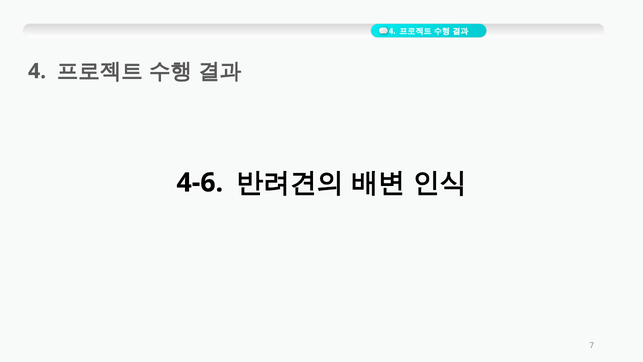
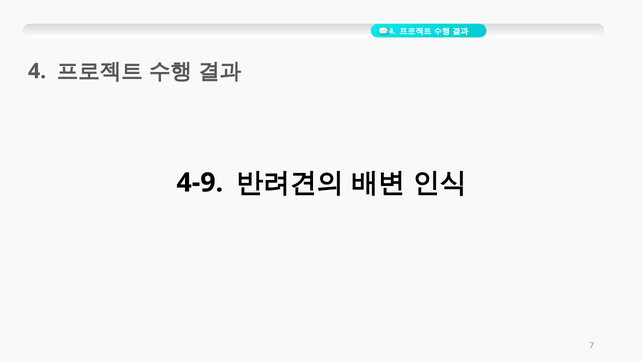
4-6: 4-6 -> 4-9
